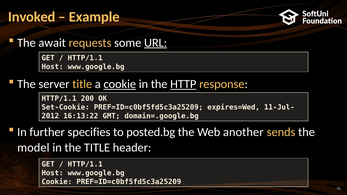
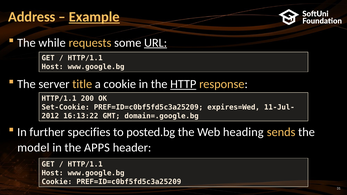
Invoked: Invoked -> Address
Example underline: none -> present
await: await -> while
cookie at (120, 84) underline: present -> none
another: another -> heading
the TITLE: TITLE -> APPS
